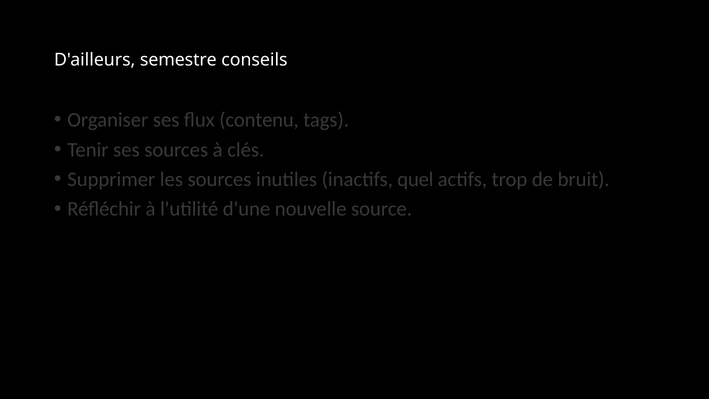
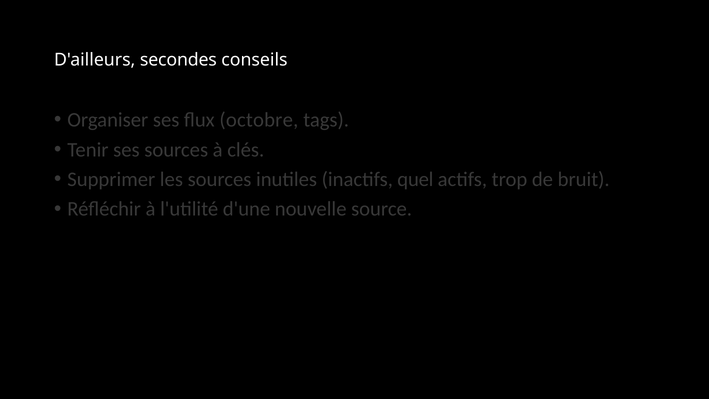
semestre: semestre -> secondes
contenu: contenu -> octobre
